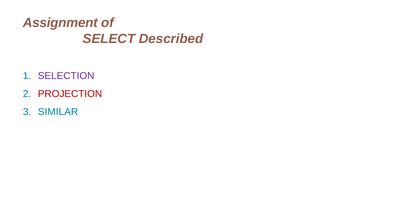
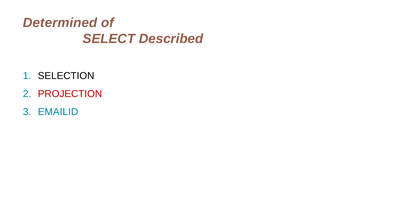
Assignment: Assignment -> Determined
SELECTION colour: purple -> black
SIMILAR: SIMILAR -> EMAILID
